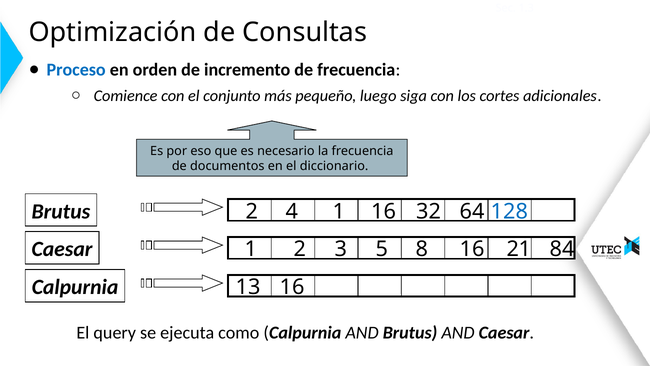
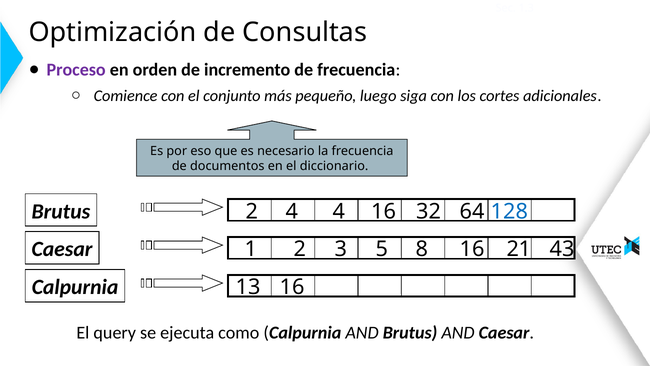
Proceso colour: blue -> purple
4 1: 1 -> 4
84: 84 -> 43
